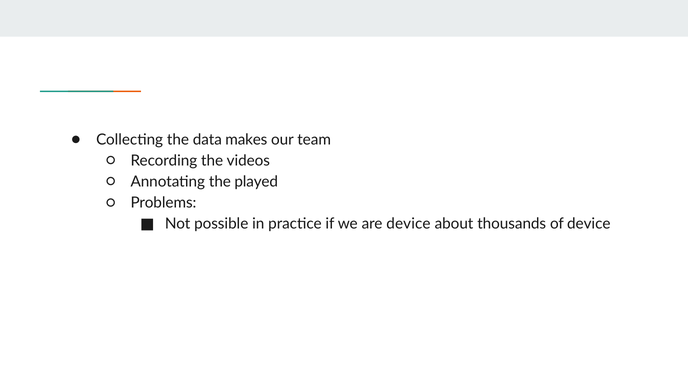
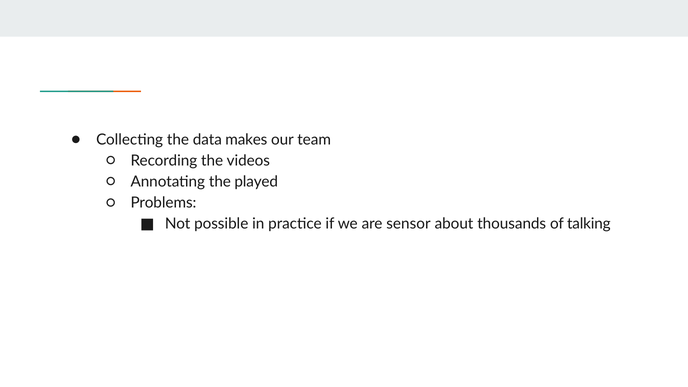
are device: device -> sensor
of device: device -> talking
